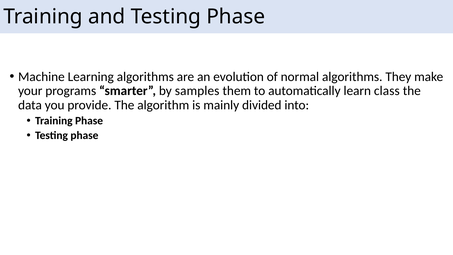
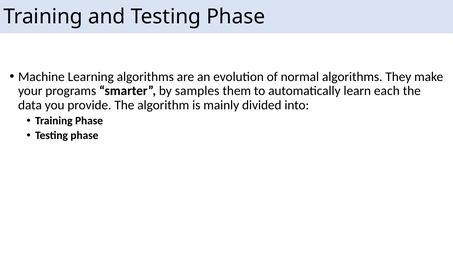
class: class -> each
